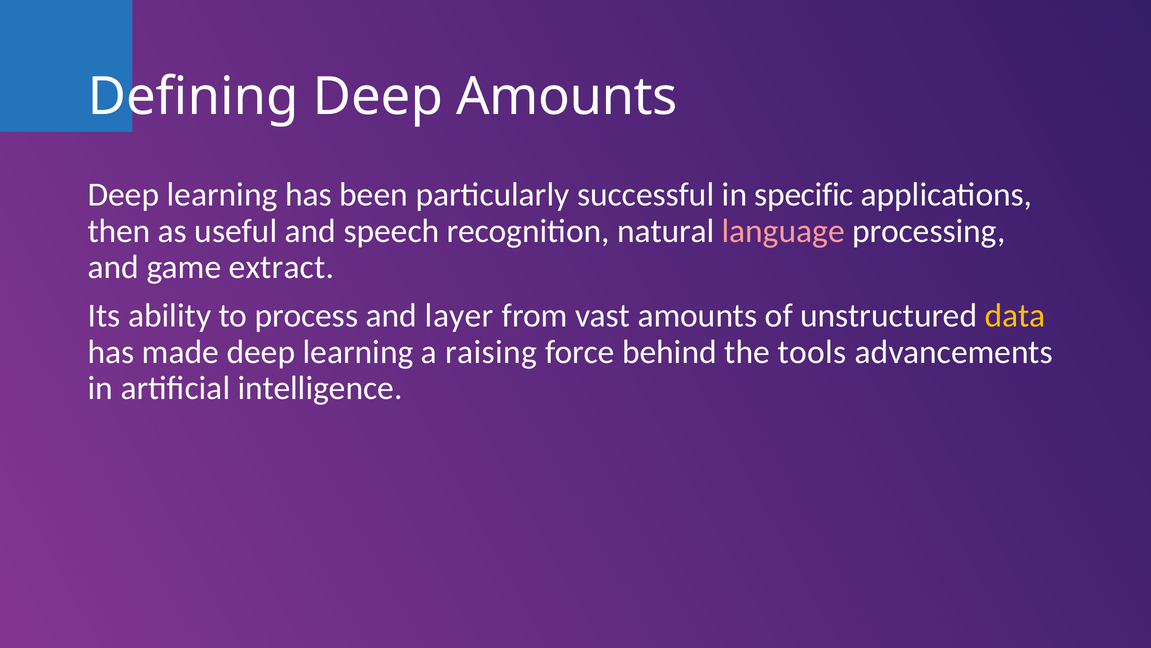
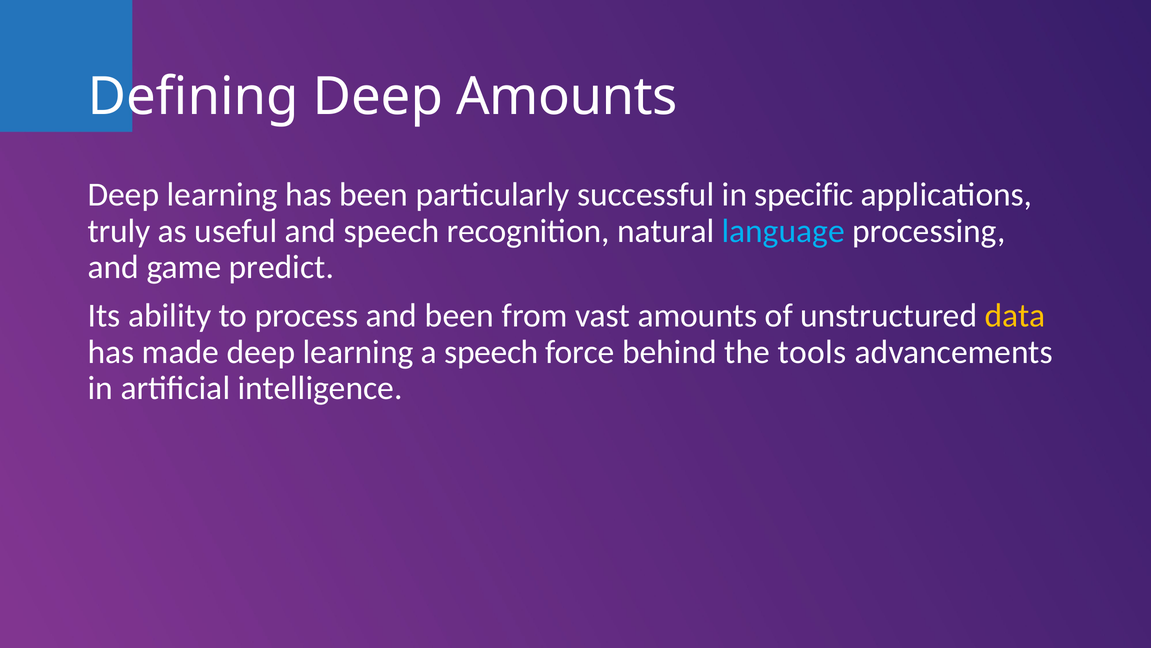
then: then -> truly
language colour: pink -> light blue
extract: extract -> predict
and layer: layer -> been
a raising: raising -> speech
